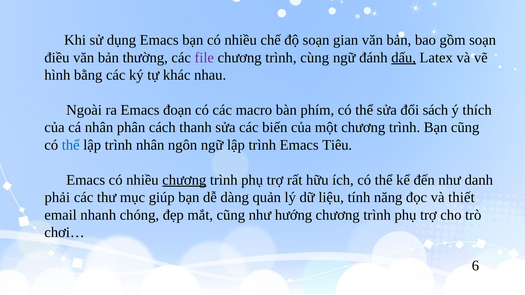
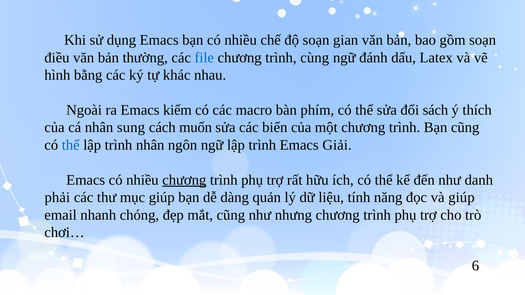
file colour: purple -> blue
dấu underline: present -> none
đoạn: đoạn -> kiếm
phân: phân -> sung
thanh: thanh -> muốn
Tiêu: Tiêu -> Giải
và thiết: thiết -> giúp
hướng: hướng -> nhưng
